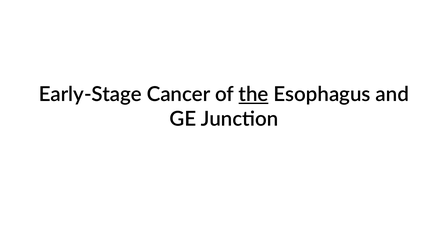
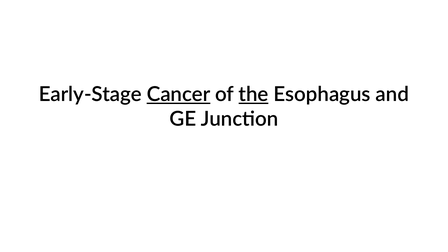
Cancer underline: none -> present
